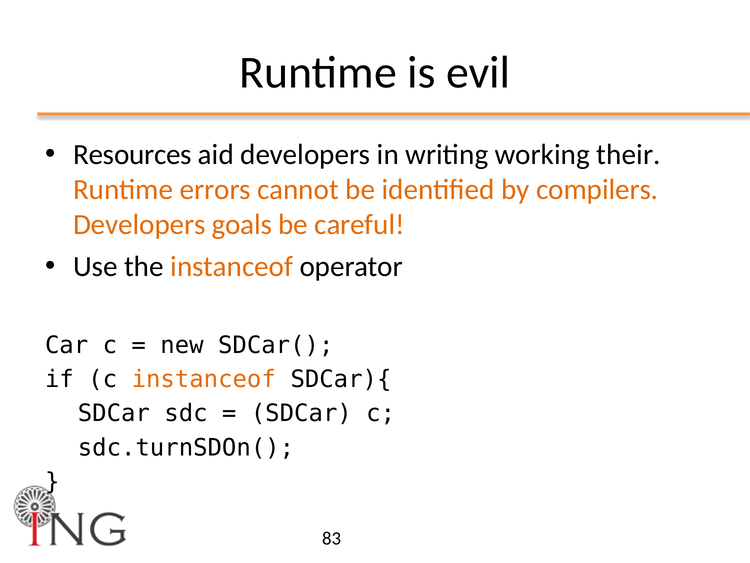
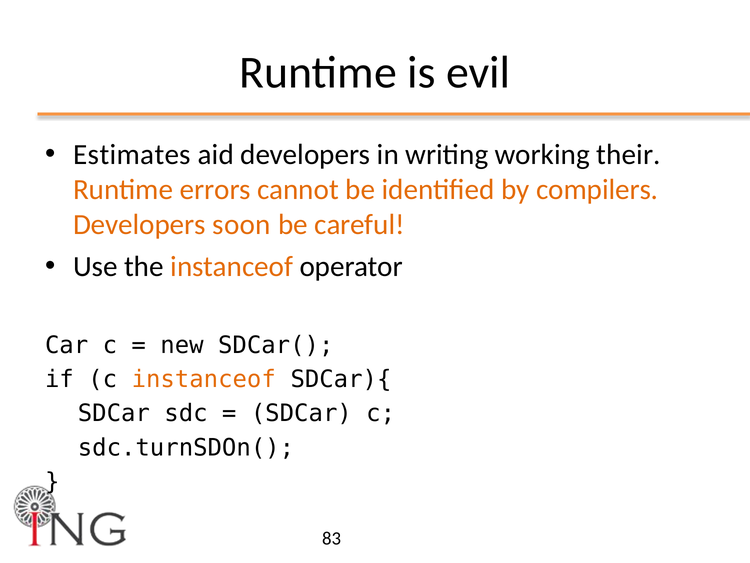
Resources: Resources -> Estimates
goals: goals -> soon
